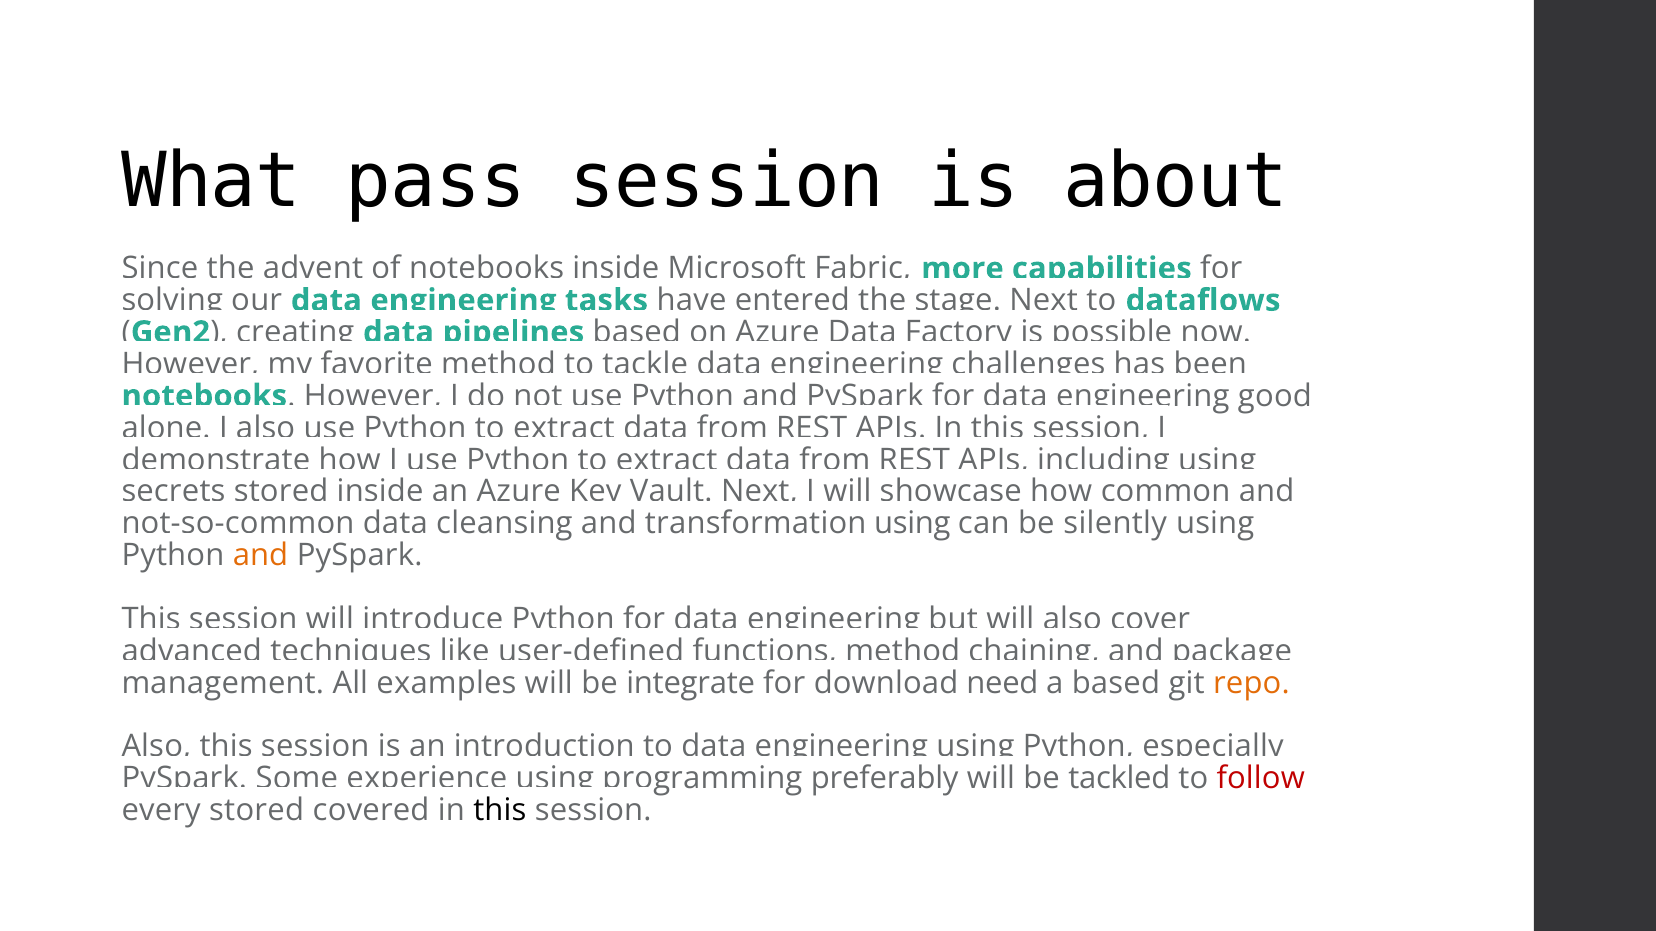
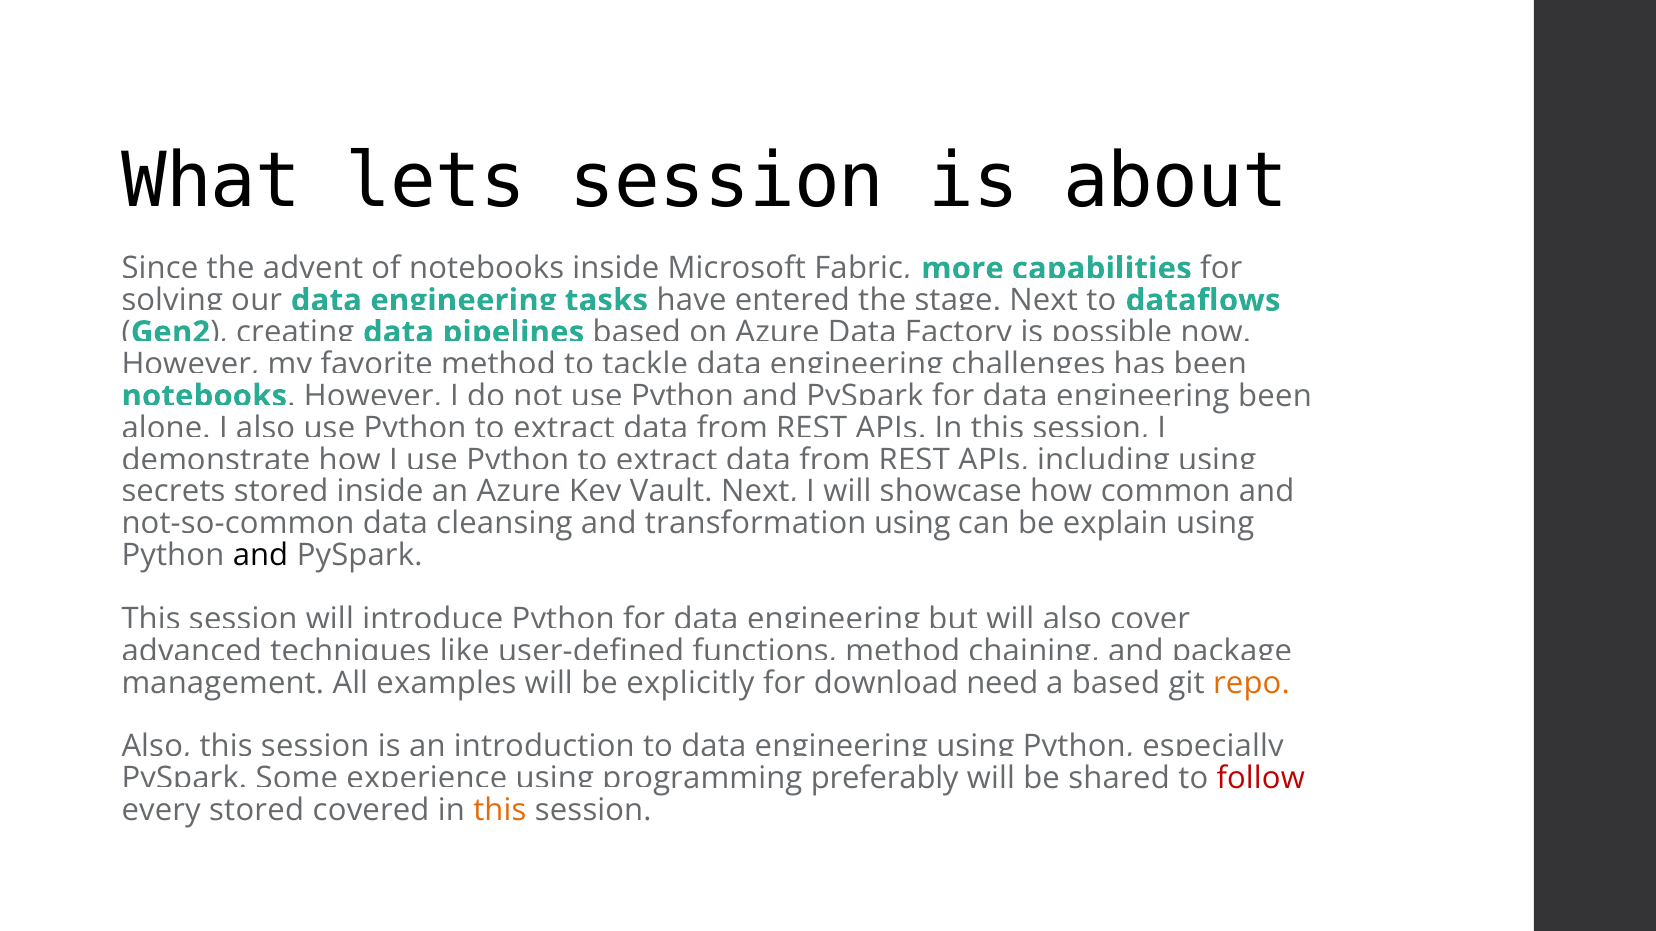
pass: pass -> lets
good at (1275, 396): good -> been
silently: silently -> explain
and at (260, 556) colour: orange -> black
integrate: integrate -> explicitly
tackled: tackled -> shared
this at (500, 811) colour: black -> orange
